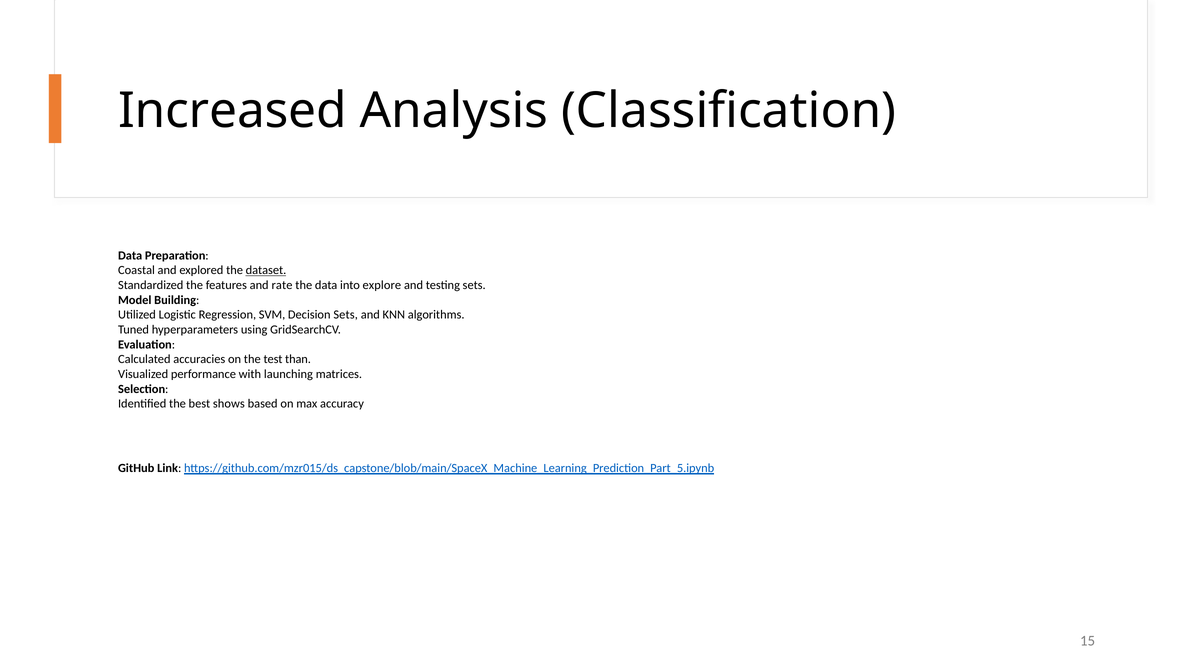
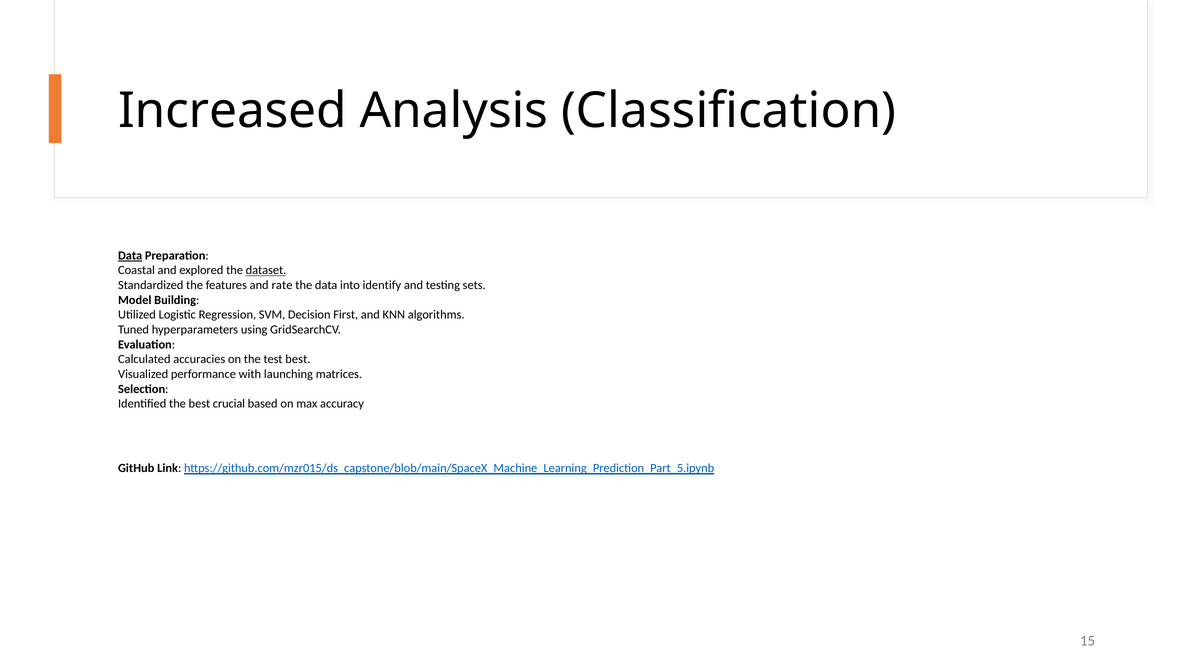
Data at (130, 256) underline: none -> present
explore: explore -> identify
Decision Sets: Sets -> First
test than: than -> best
shows: shows -> crucial
